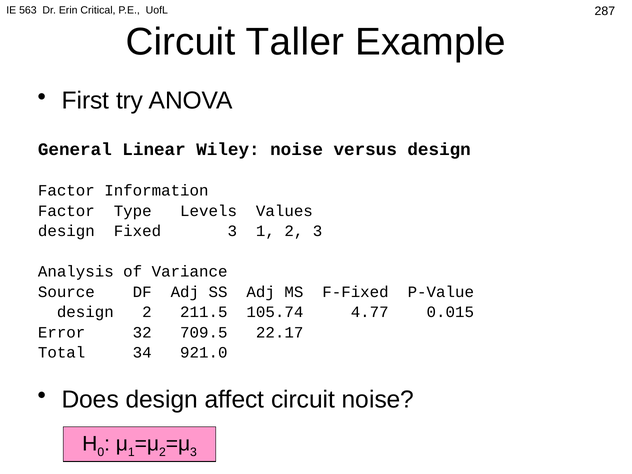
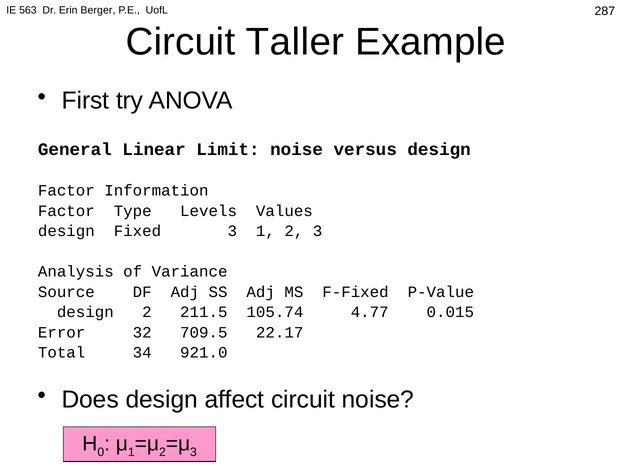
Critical: Critical -> Berger
Wiley: Wiley -> Limit
